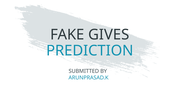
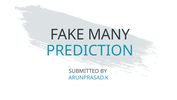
GIVES: GIVES -> MANY
